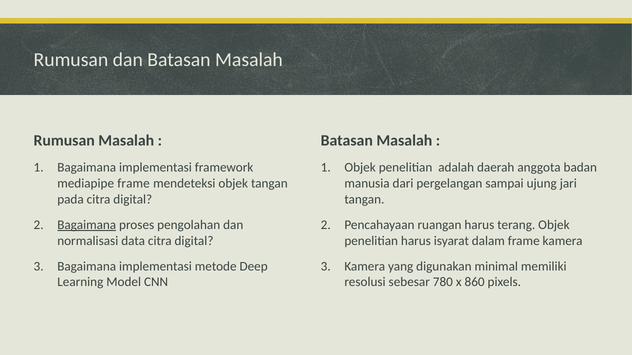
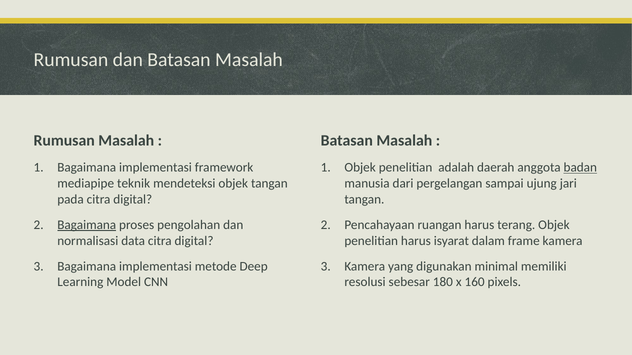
badan underline: none -> present
mediapipe frame: frame -> teknik
780: 780 -> 180
860: 860 -> 160
